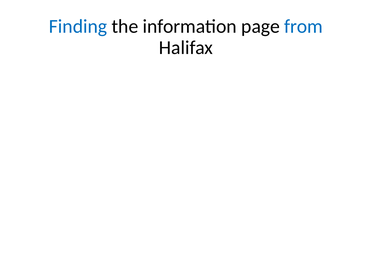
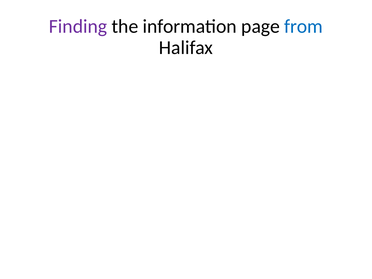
Finding colour: blue -> purple
